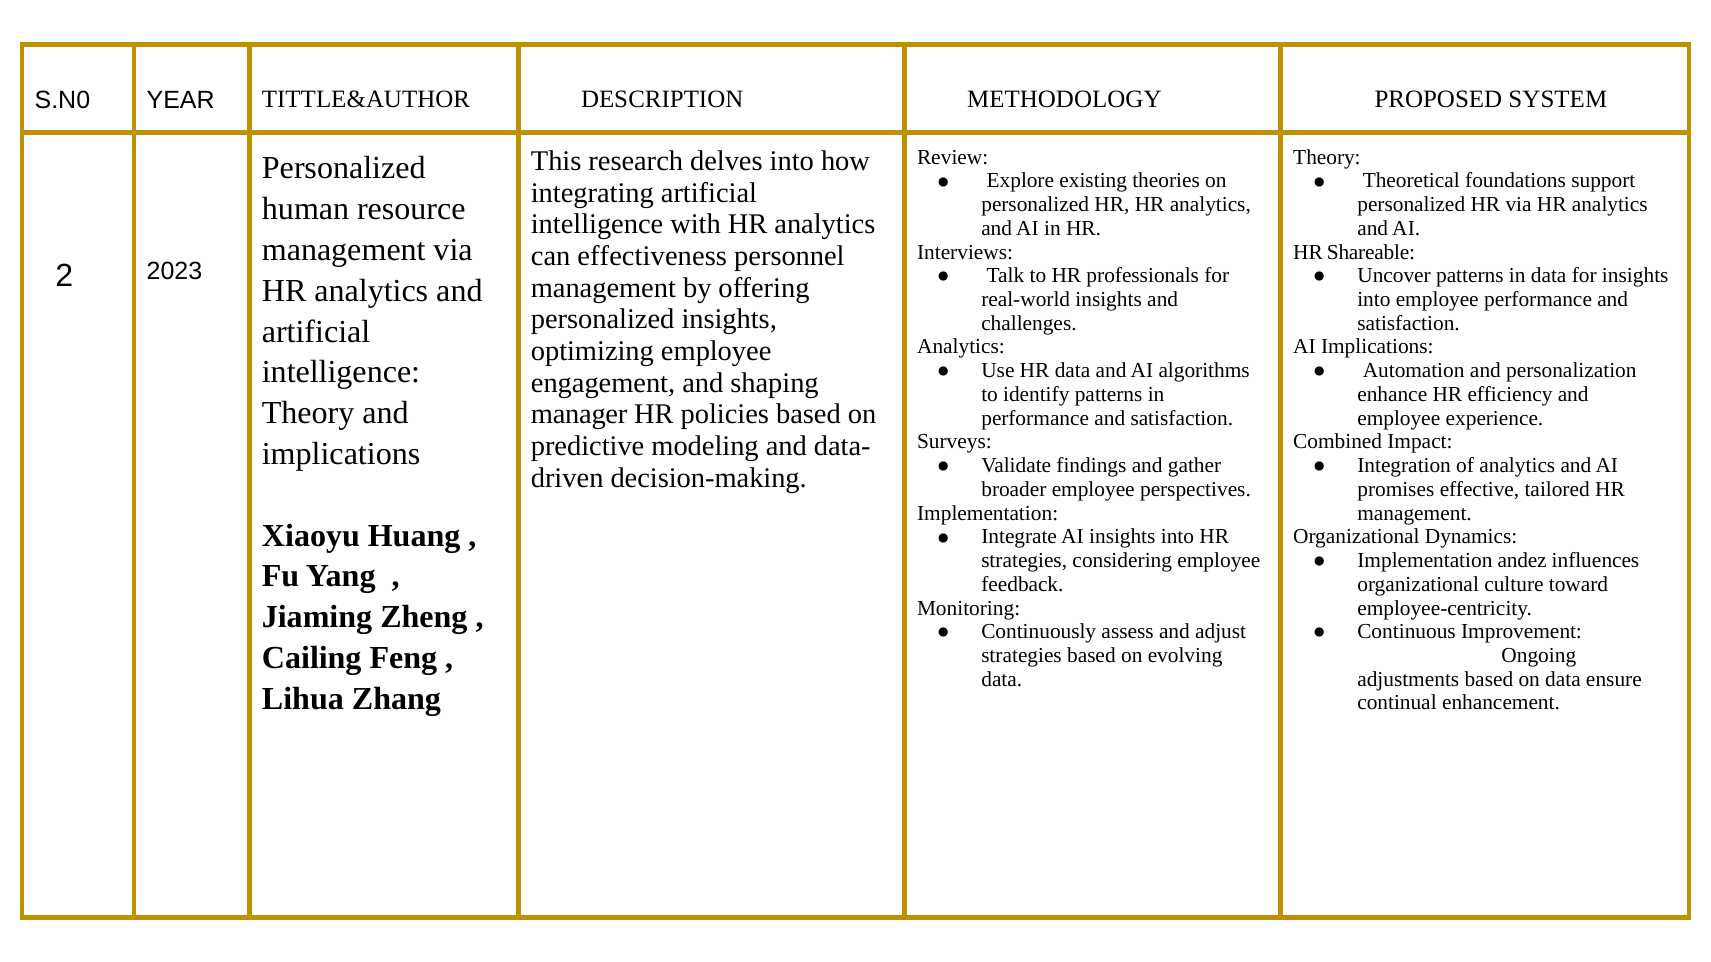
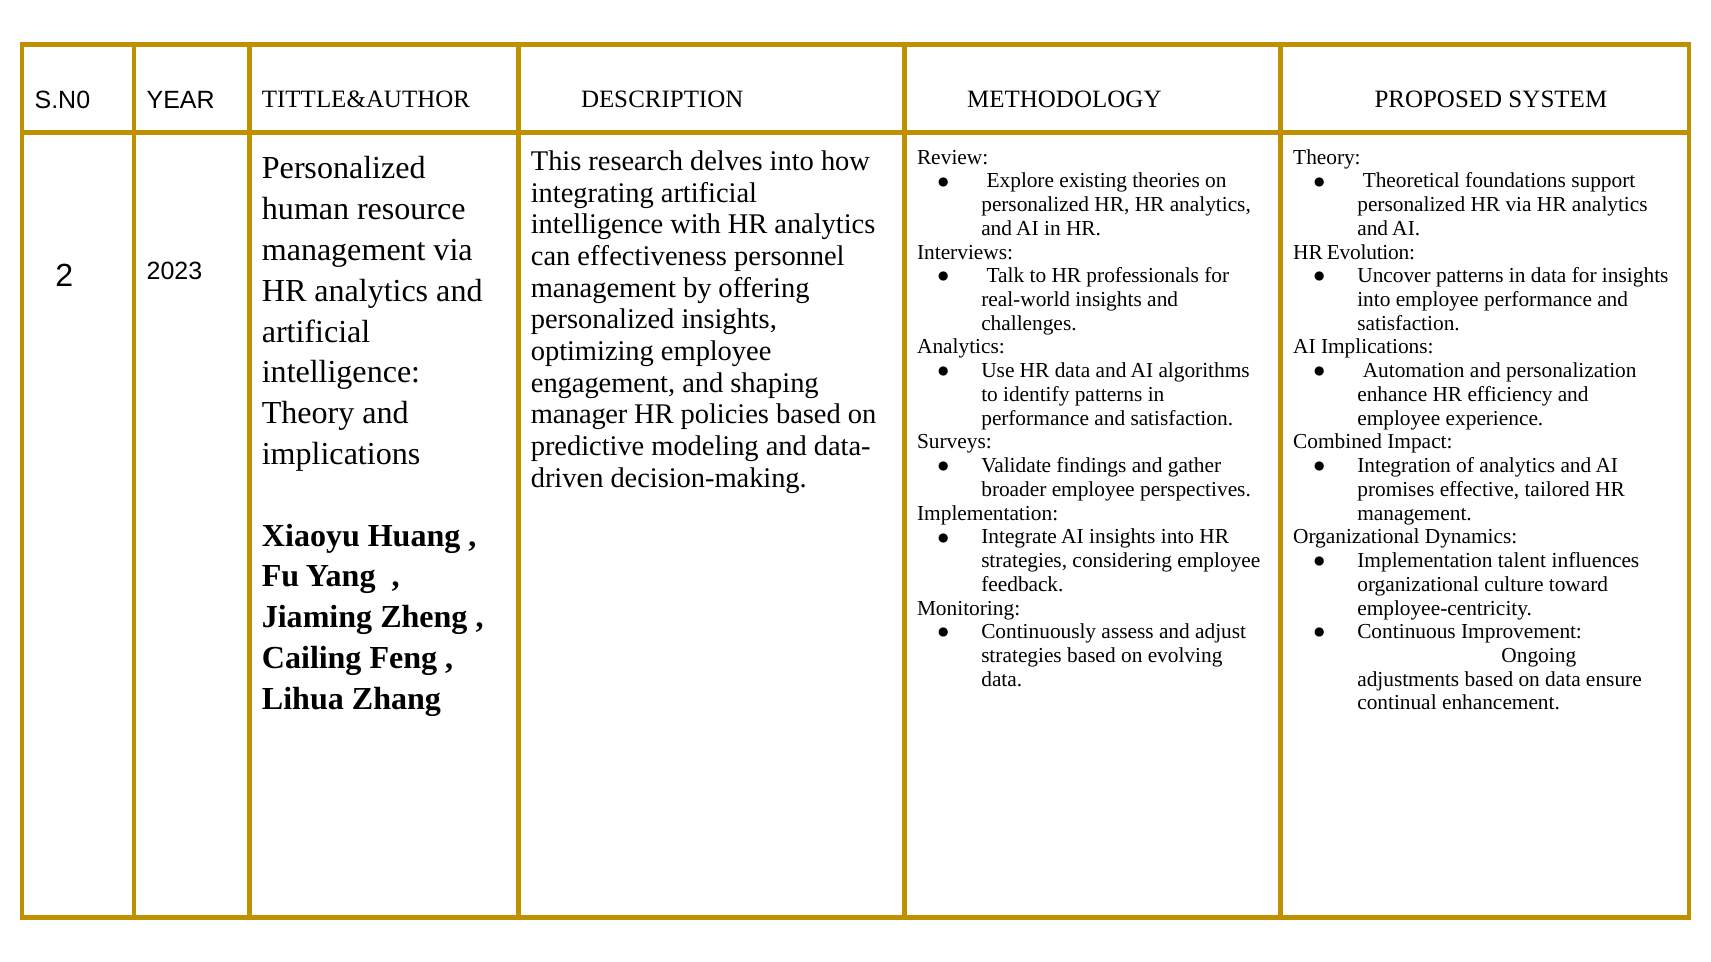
Shareable: Shareable -> Evolution
andez: andez -> talent
